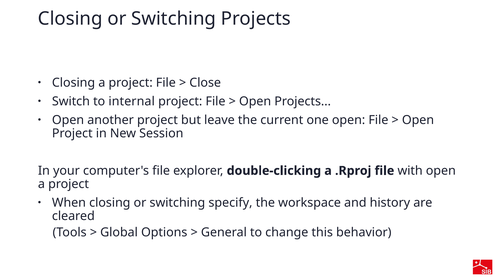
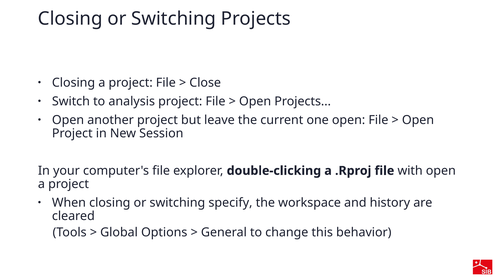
internal: internal -> analysis
